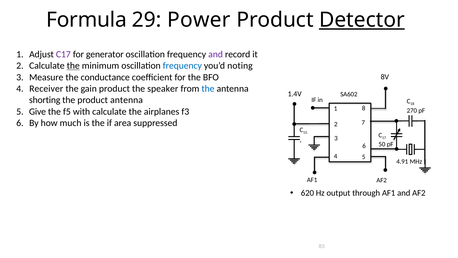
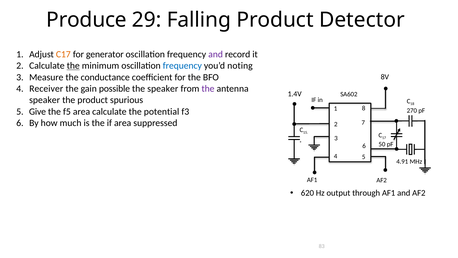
Formula: Formula -> Produce
Power: Power -> Falling
Detector underline: present -> none
C17 colour: purple -> orange
gain product: product -> possible
the at (208, 89) colour: blue -> purple
shorting at (45, 100): shorting -> speaker
product antenna: antenna -> spurious
f5 with: with -> area
airplanes: airplanes -> potential
